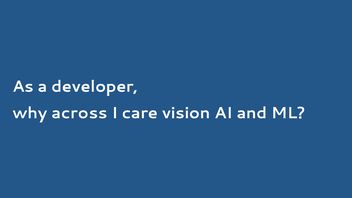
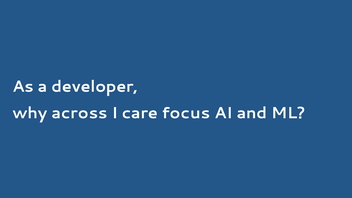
vision: vision -> focus
